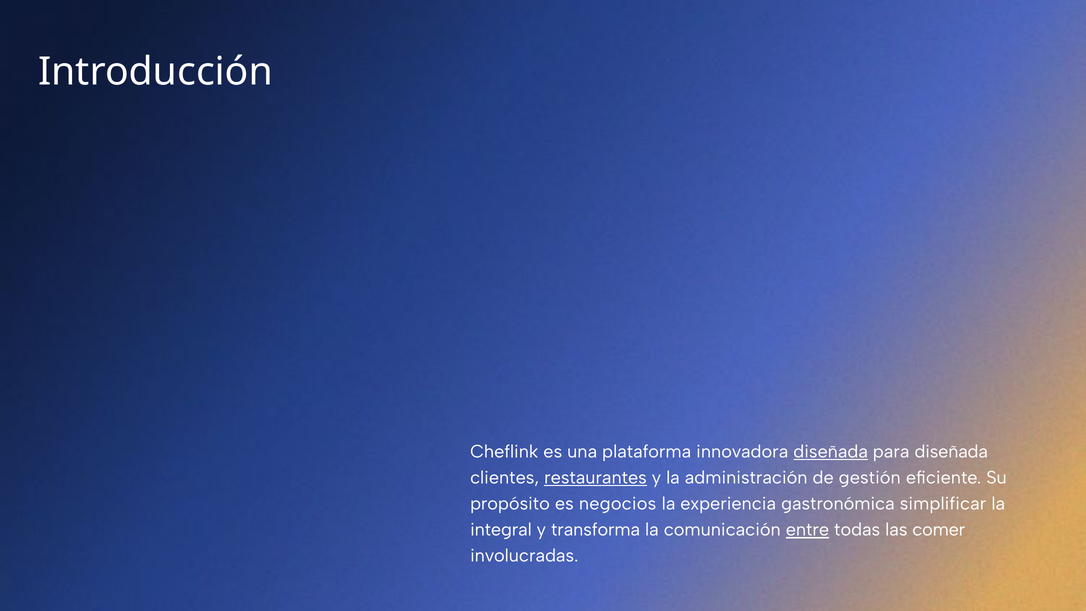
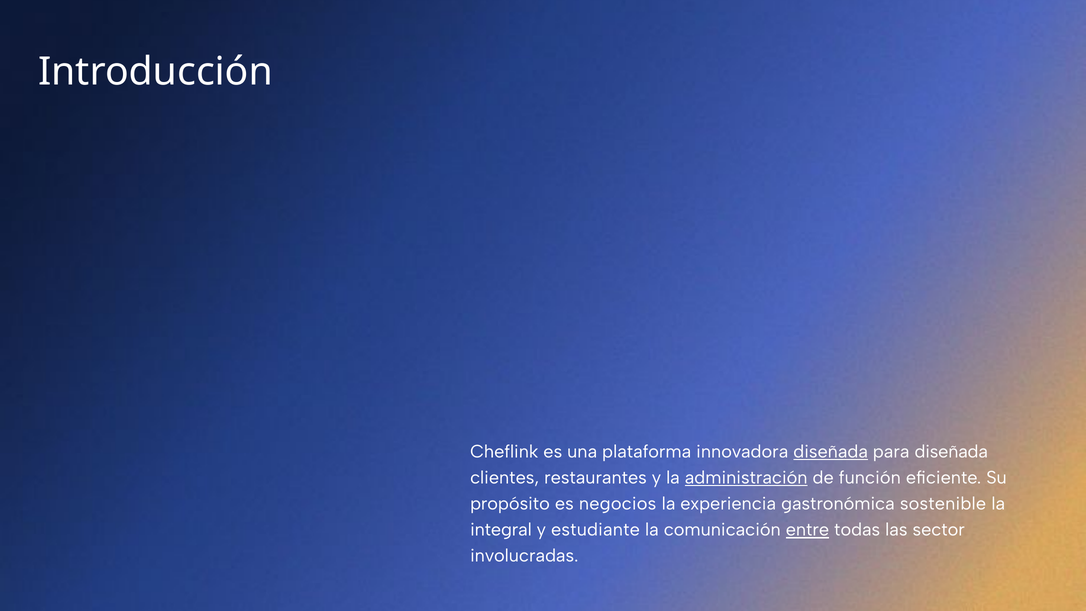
restaurantes underline: present -> none
administración underline: none -> present
gestión: gestión -> función
simplificar: simplificar -> sostenible
transforma: transforma -> estudiante
comer: comer -> sector
